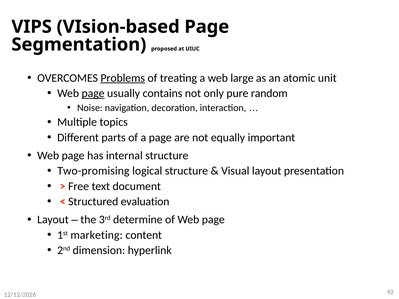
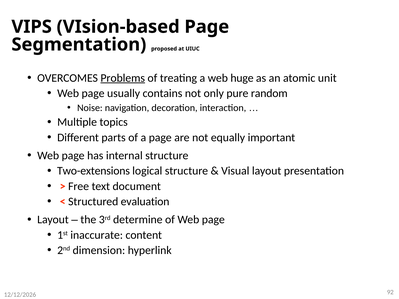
large: large -> huge
page at (93, 93) underline: present -> none
Two-promising: Two-promising -> Two-extensions
marketing: marketing -> inaccurate
